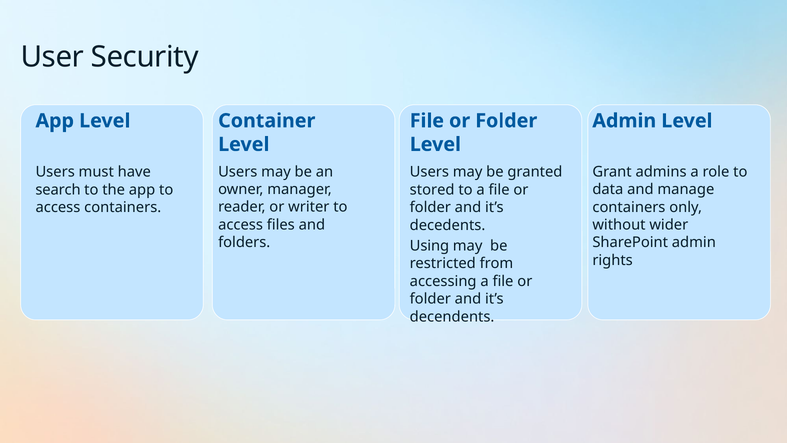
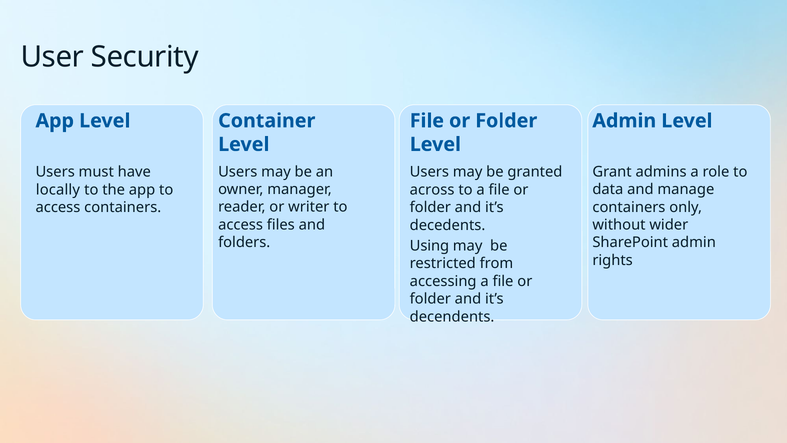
search: search -> locally
stored: stored -> across
